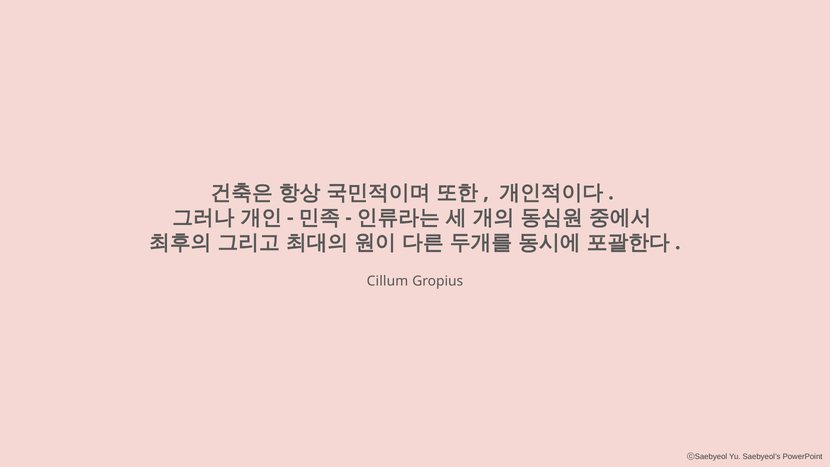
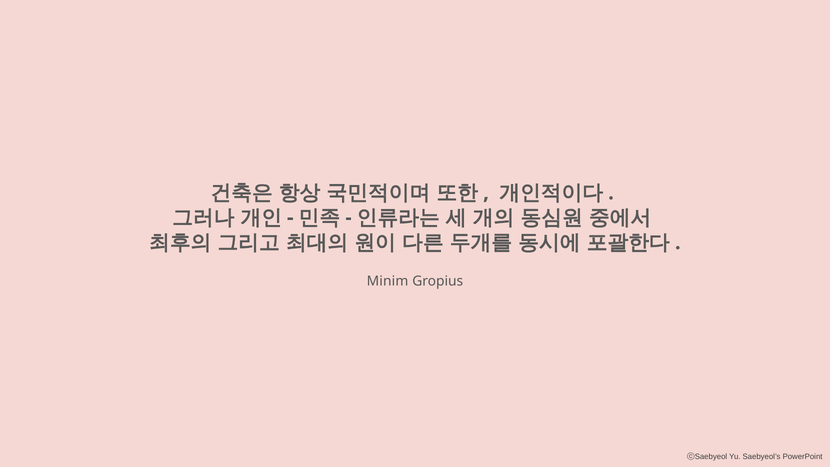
Cillum: Cillum -> Minim
